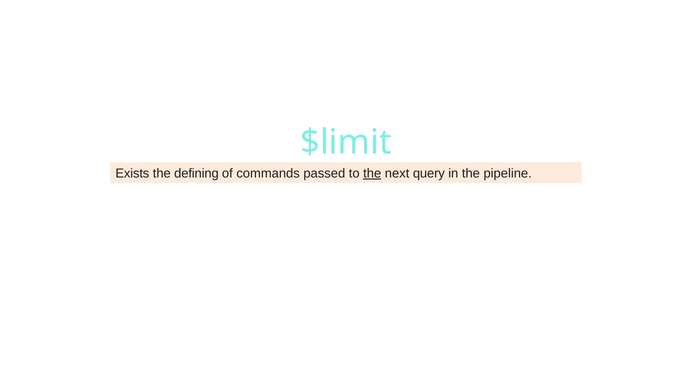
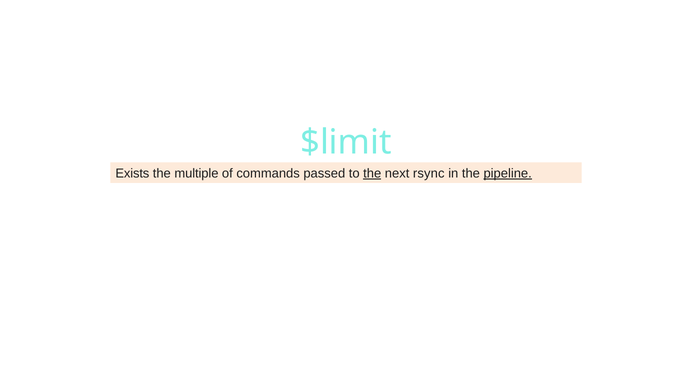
defining: defining -> multiple
query: query -> rsync
pipeline underline: none -> present
